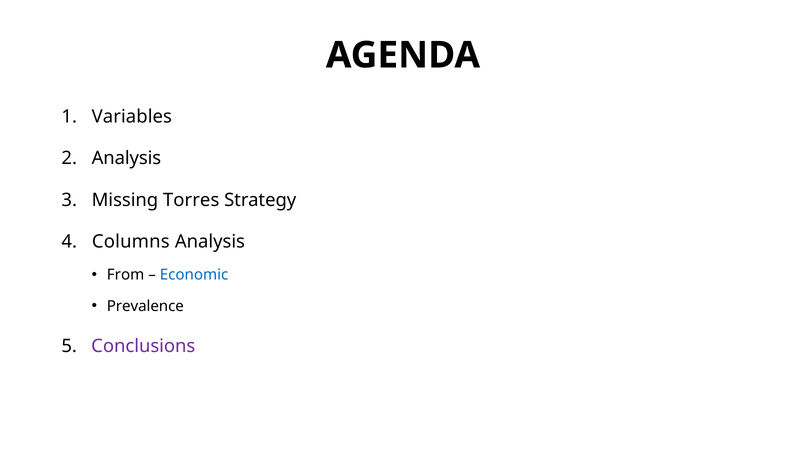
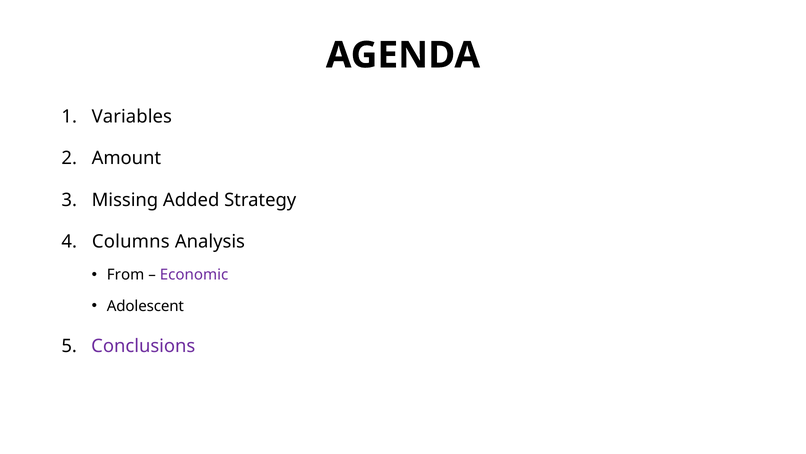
Analysis at (126, 158): Analysis -> Amount
Torres: Torres -> Added
Economic colour: blue -> purple
Prevalence: Prevalence -> Adolescent
